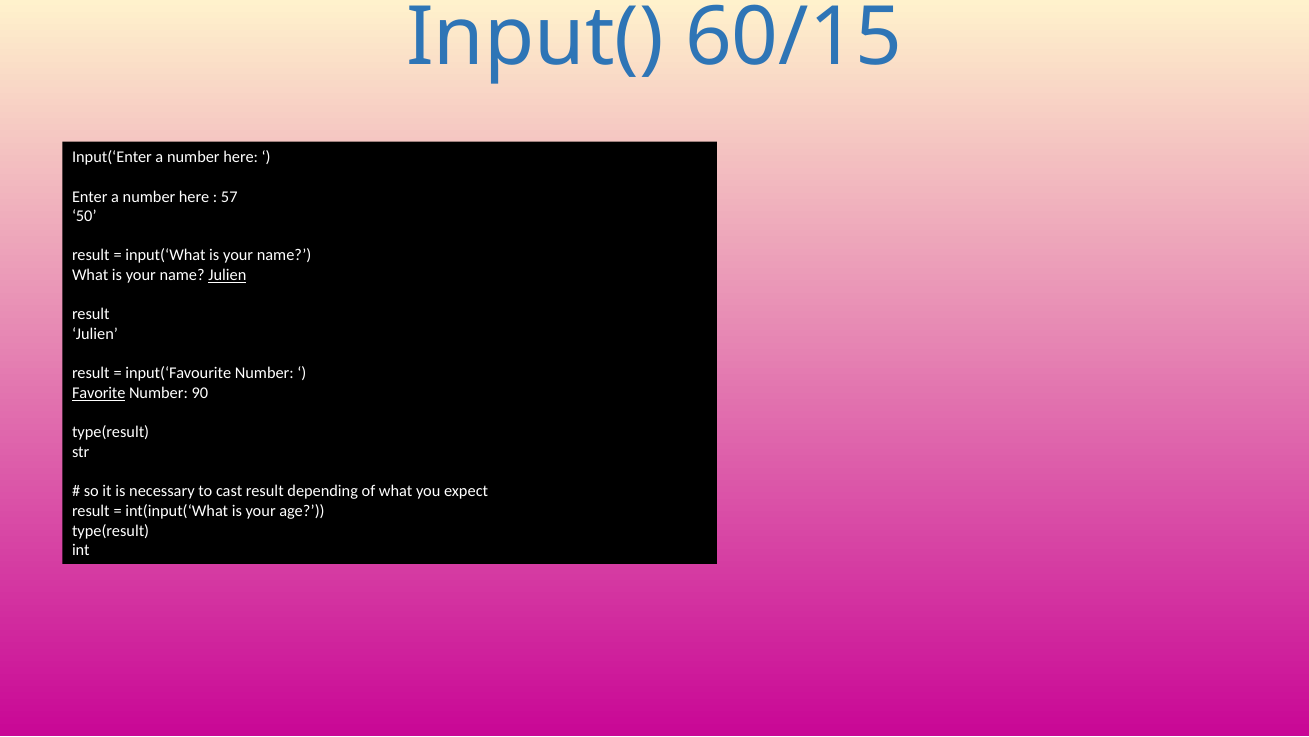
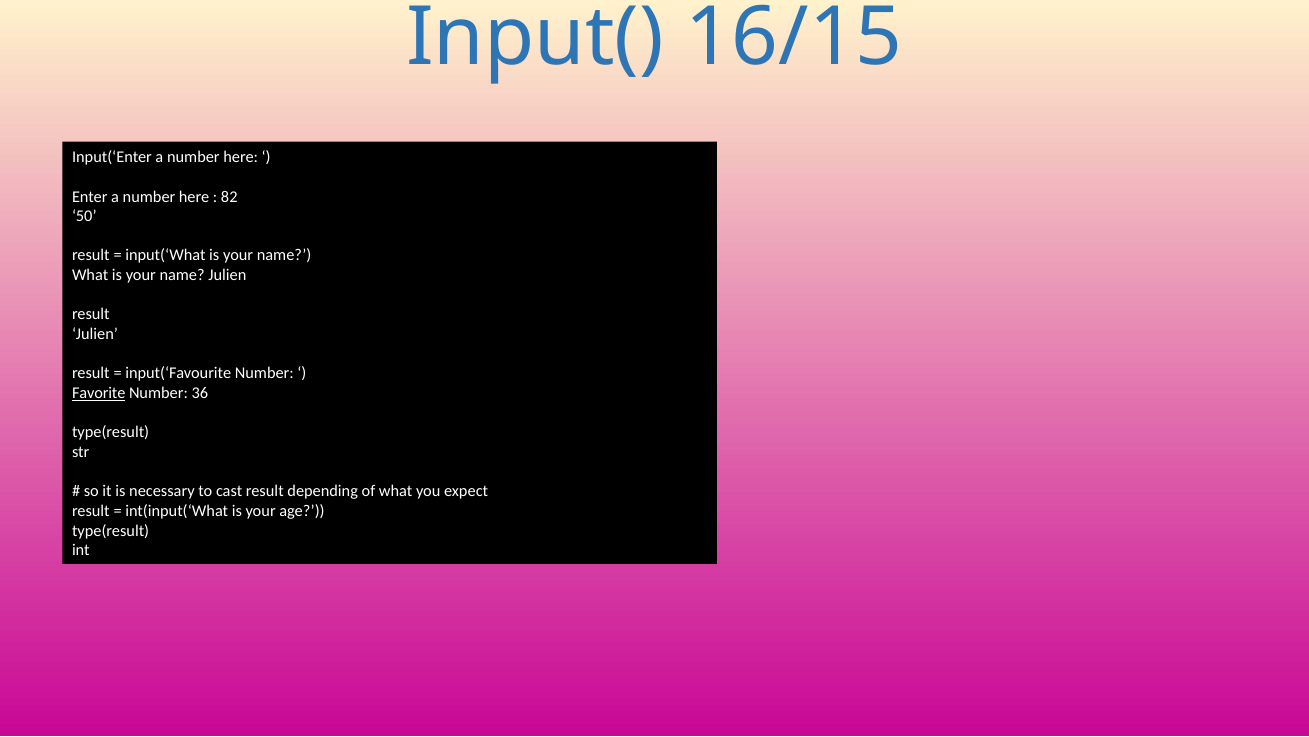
60/15: 60/15 -> 16/15
57: 57 -> 82
Julien at (227, 275) underline: present -> none
90: 90 -> 36
